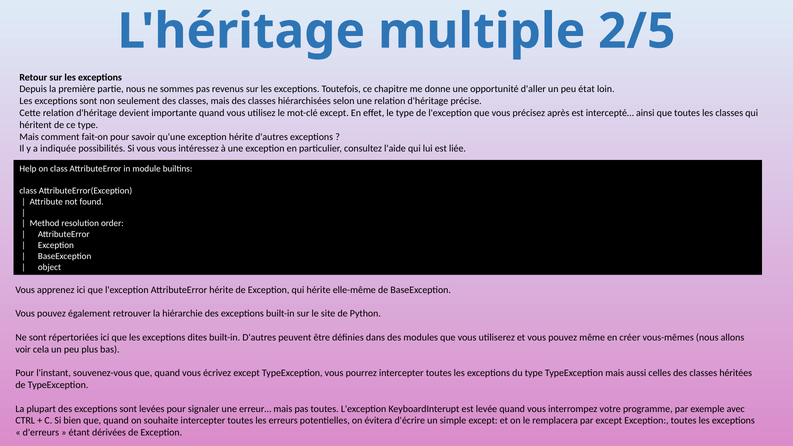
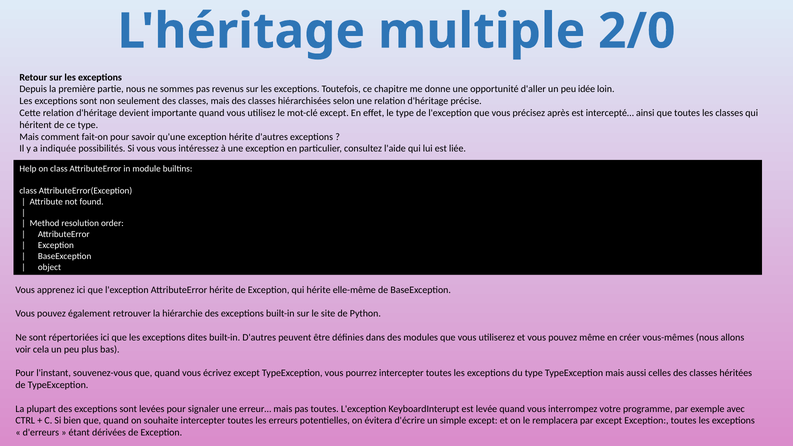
2/5: 2/5 -> 2/0
état: état -> idée
